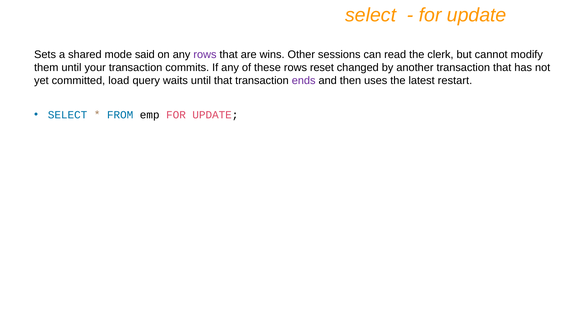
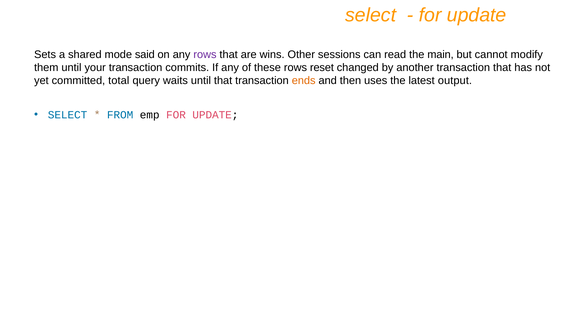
clerk: clerk -> main
load: load -> total
ends colour: purple -> orange
restart: restart -> output
